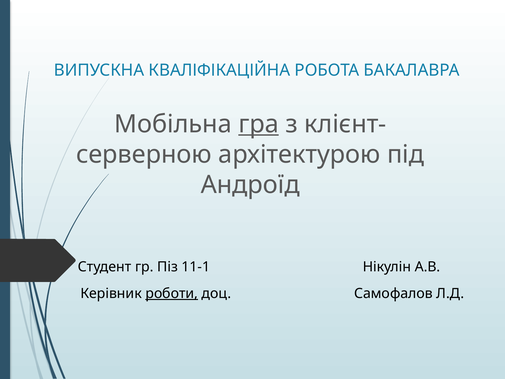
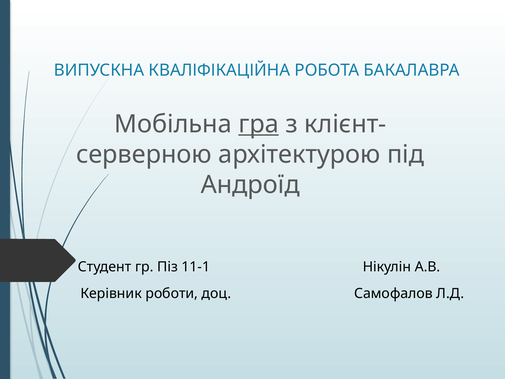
роботи underline: present -> none
